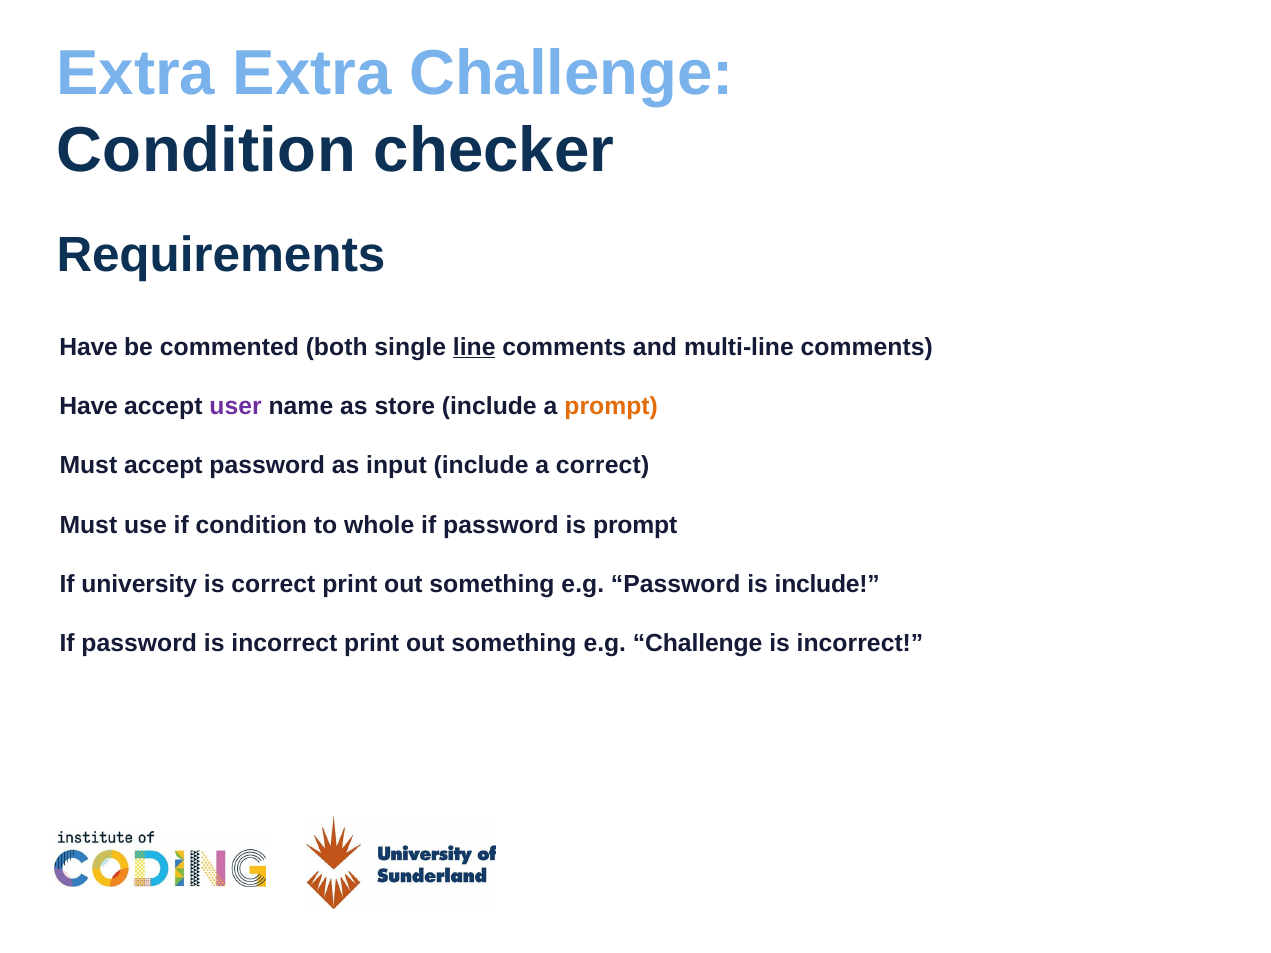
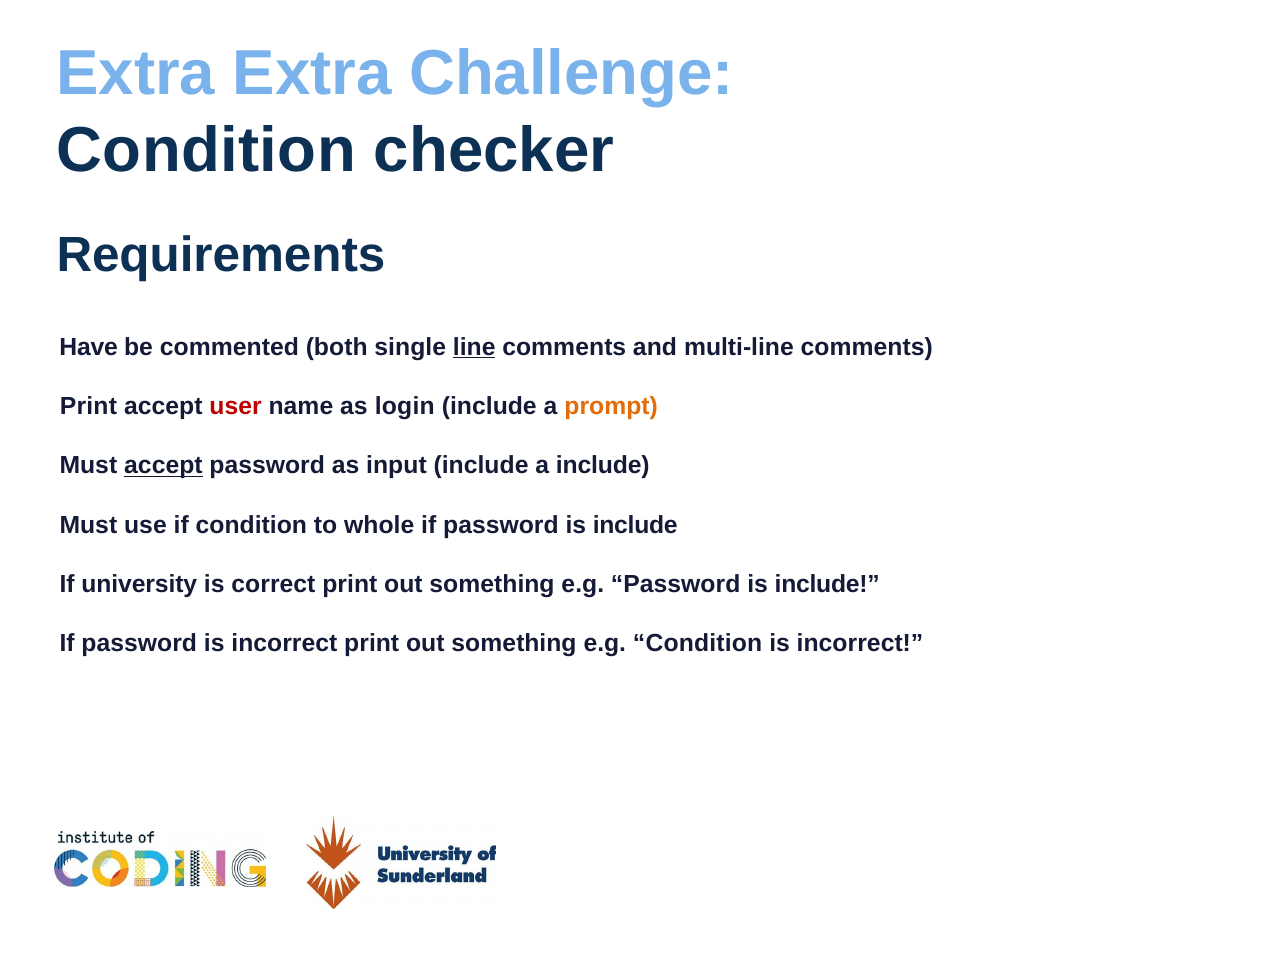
Have at (89, 407): Have -> Print
user colour: purple -> red
store: store -> login
accept at (163, 466) underline: none -> present
a correct: correct -> include
if password is prompt: prompt -> include
e.g Challenge: Challenge -> Condition
